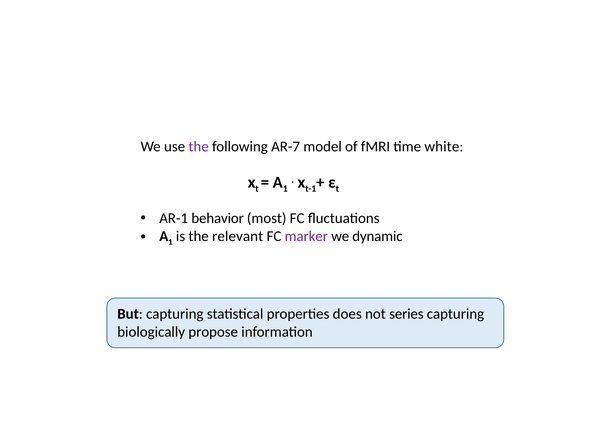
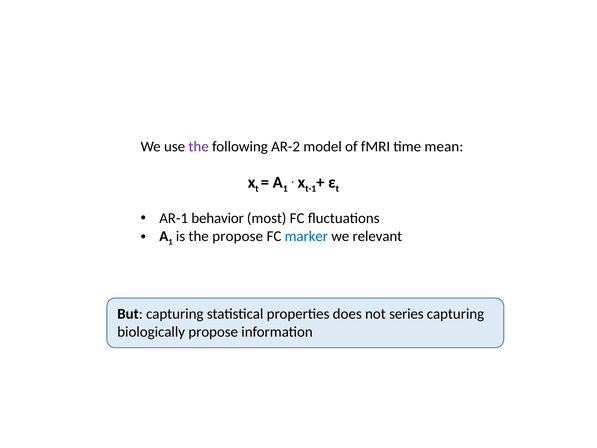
AR-7: AR-7 -> AR-2
white: white -> mean
the relevant: relevant -> propose
marker colour: purple -> blue
dynamic: dynamic -> relevant
